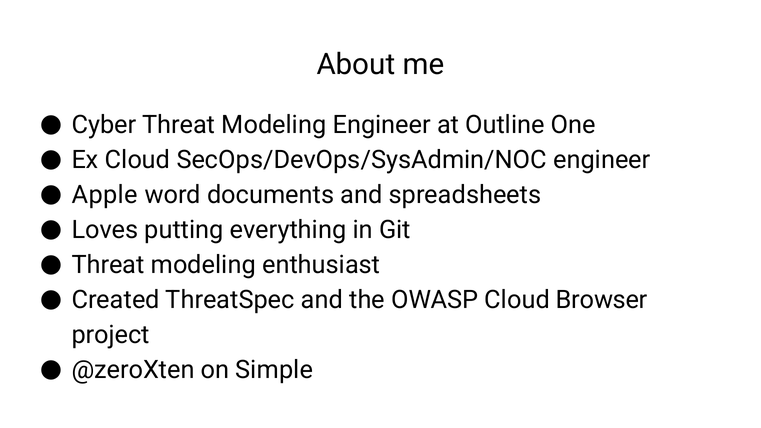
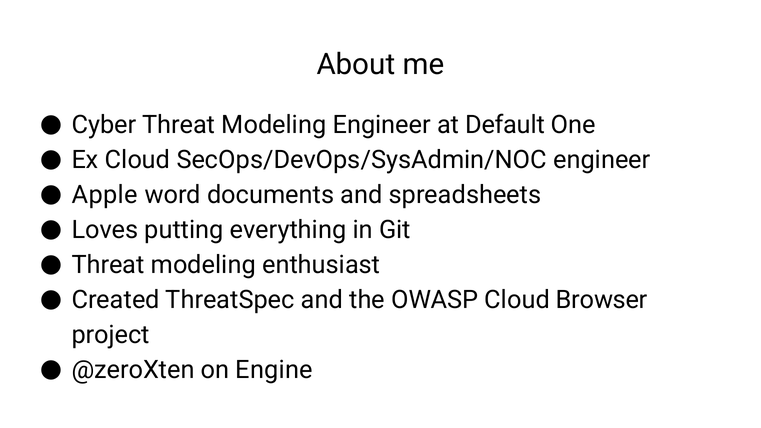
Outline: Outline -> Default
Simple: Simple -> Engine
